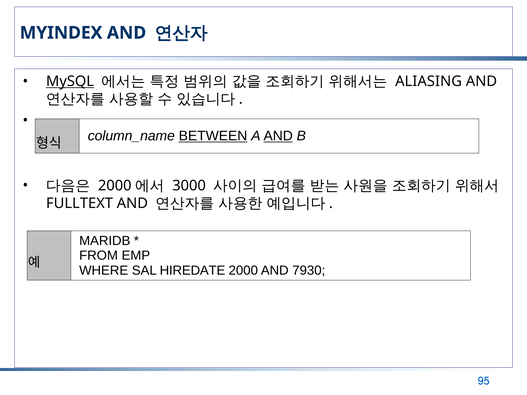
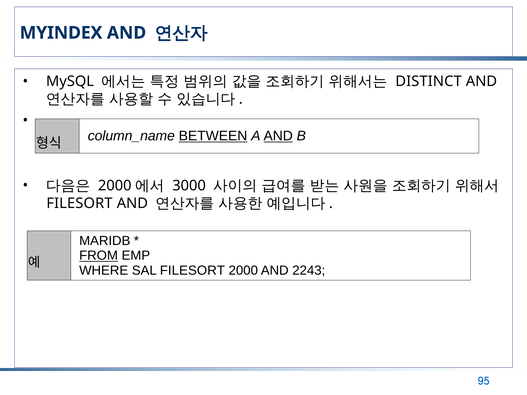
MySQL underline: present -> none
ALIASING: ALIASING -> DISTINCT
FULLTEXT at (80, 203): FULLTEXT -> FILESORT
FROM underline: none -> present
SAL HIREDATE: HIREDATE -> FILESORT
7930: 7930 -> 2243
